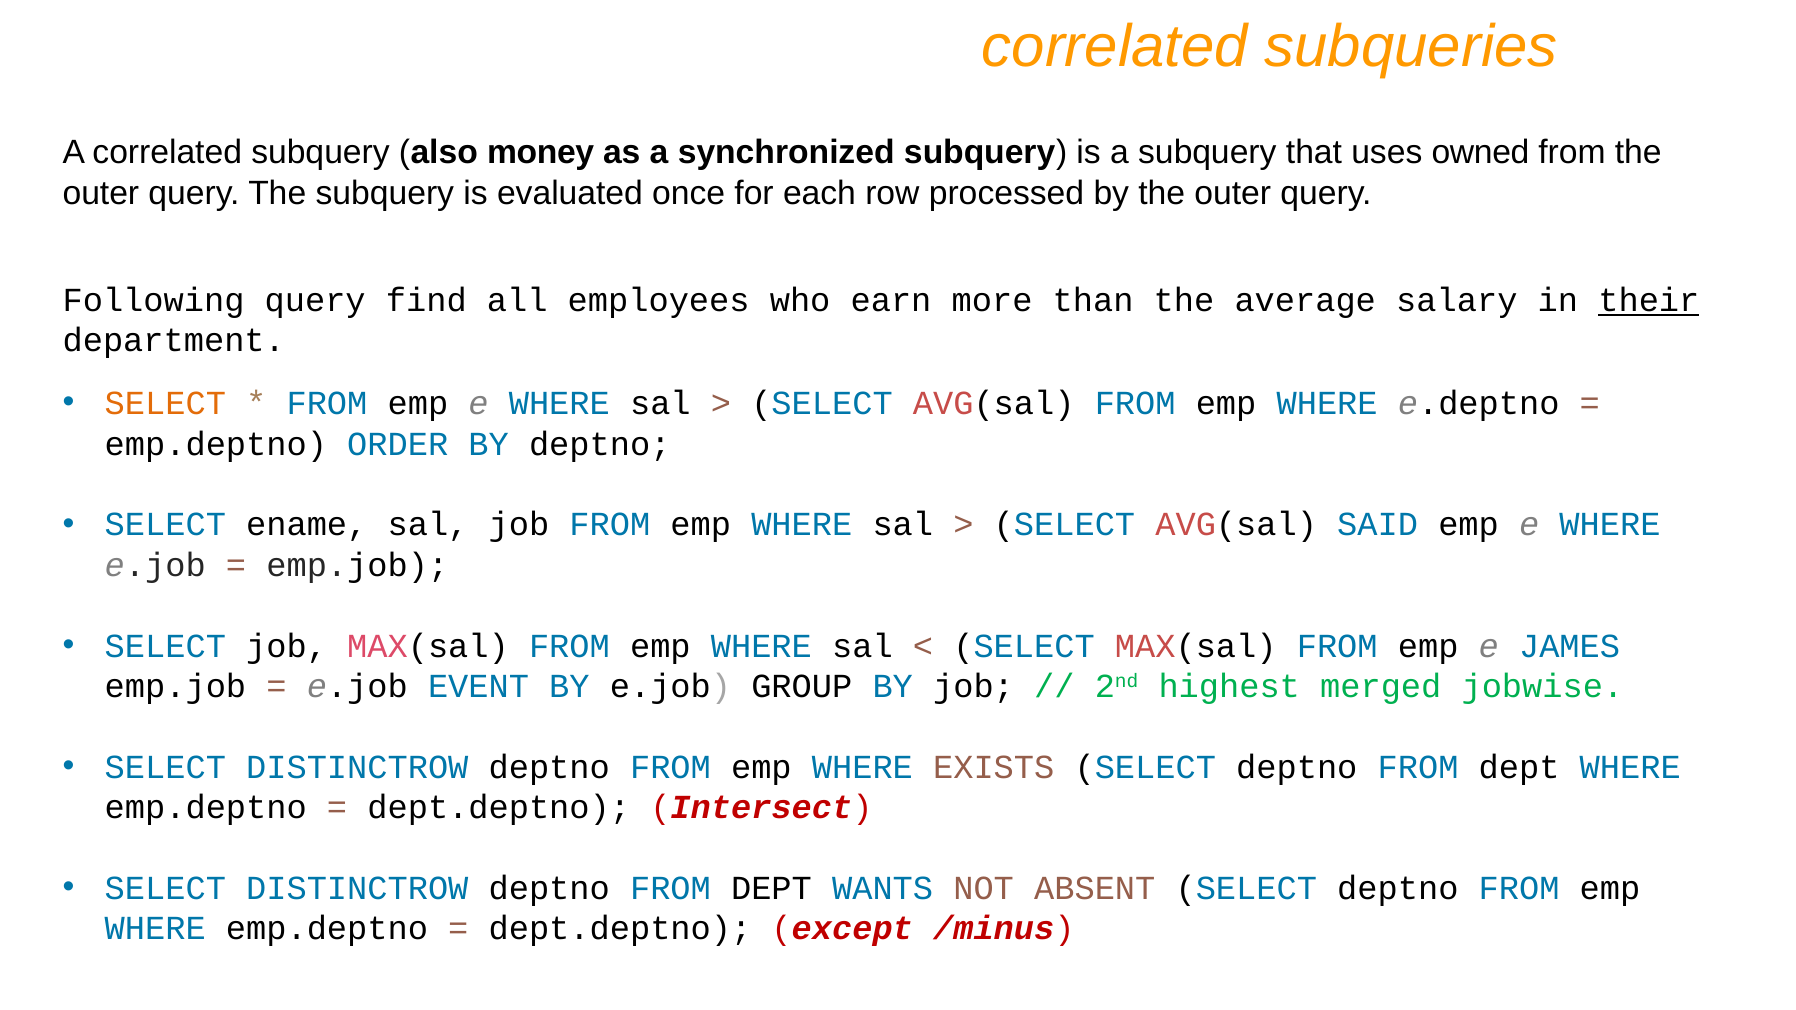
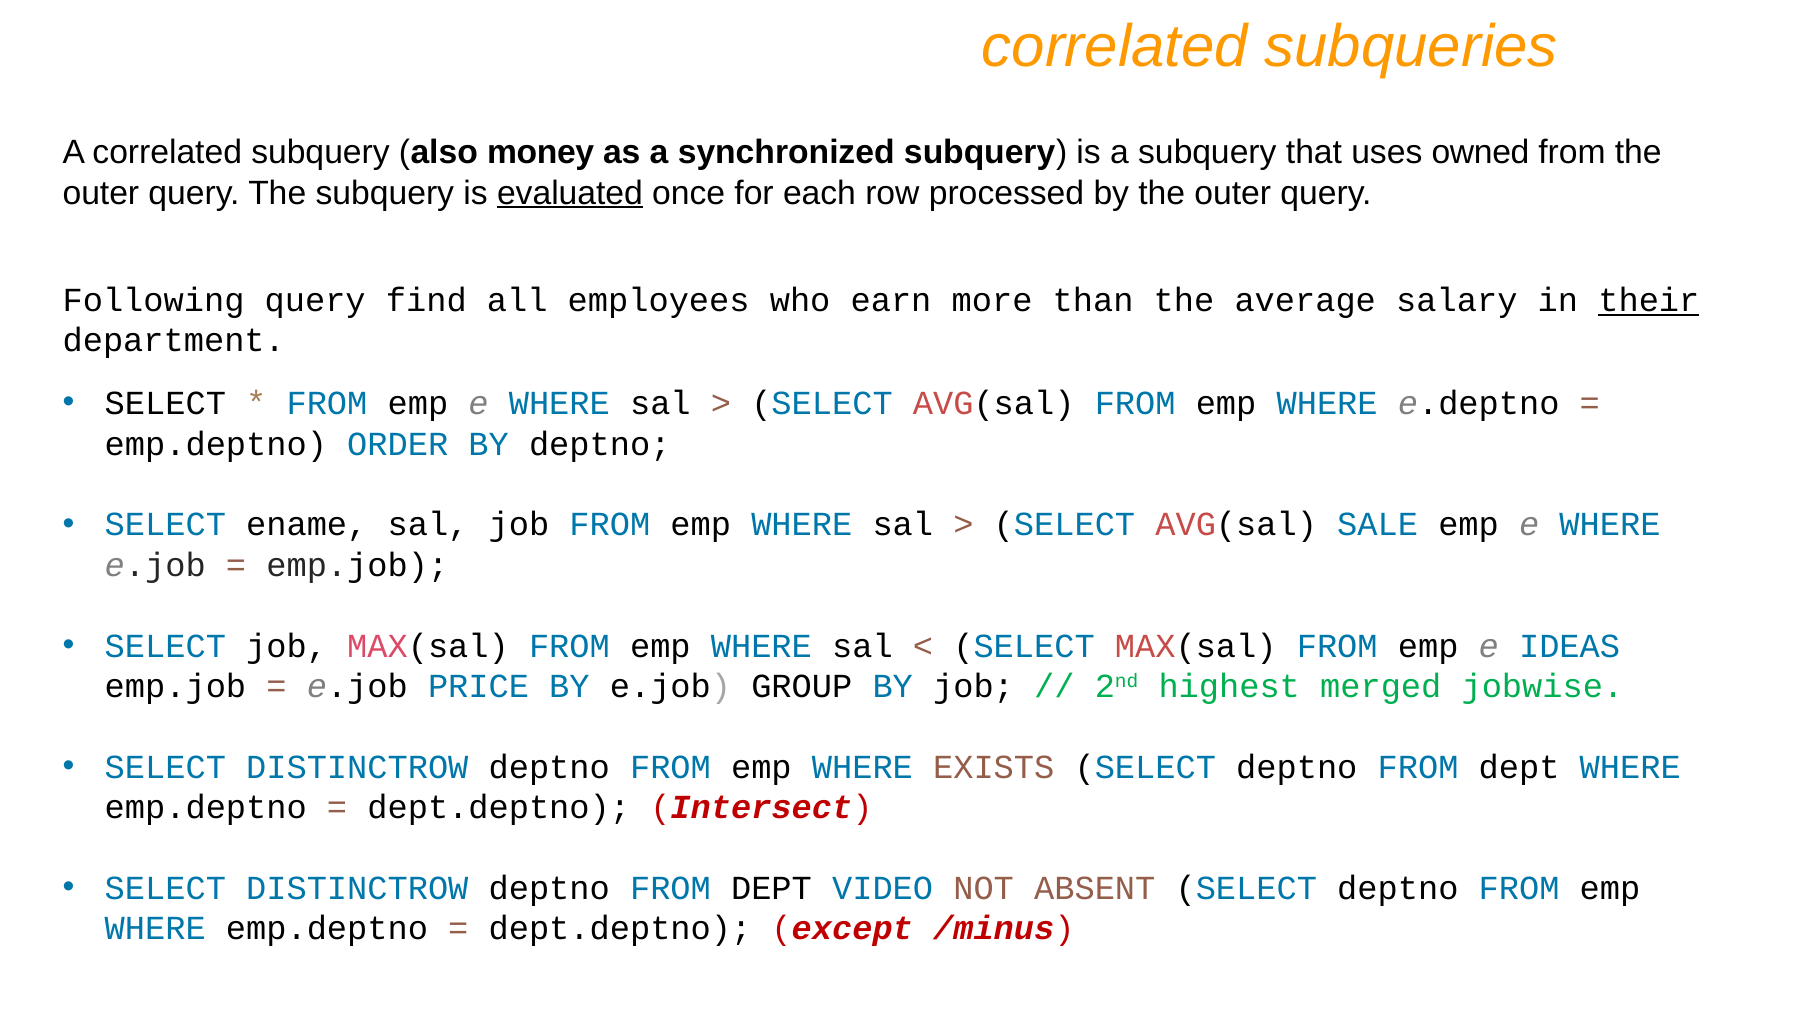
evaluated underline: none -> present
SELECT at (165, 404) colour: orange -> black
SAID: SAID -> SALE
JAMES: JAMES -> IDEAS
EVENT: EVENT -> PRICE
WANTS: WANTS -> VIDEO
